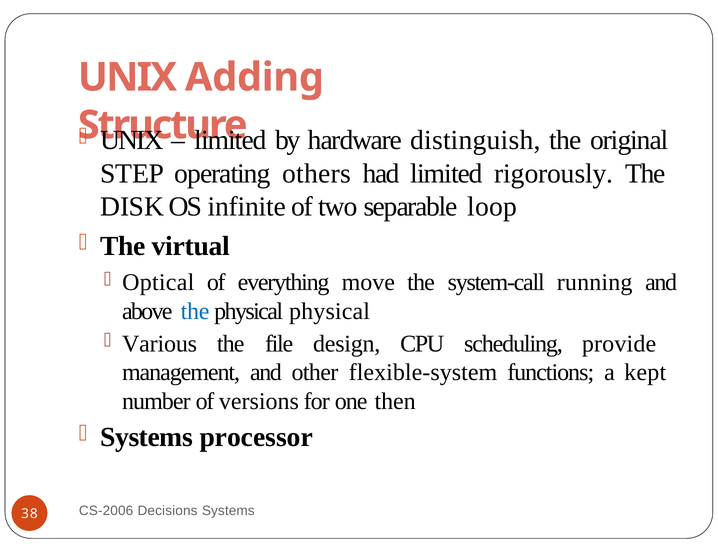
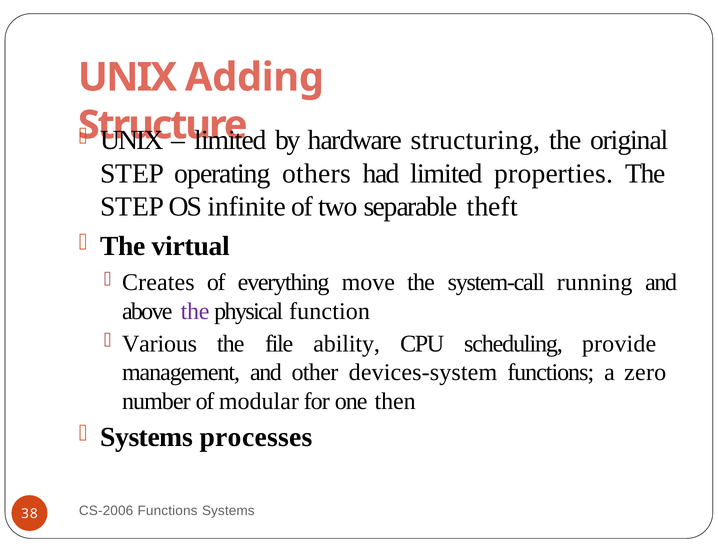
distinguish: distinguish -> structuring
rigorously: rigorously -> properties
DISK at (132, 207): DISK -> STEP
loop: loop -> theft
Optical: Optical -> Creates
the at (195, 312) colour: blue -> purple
physical physical: physical -> function
design: design -> ability
flexible-system: flexible-system -> devices-system
kept: kept -> zero
versions: versions -> modular
processor: processor -> processes
CS-2006 Decisions: Decisions -> Functions
